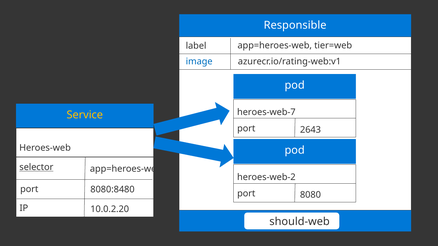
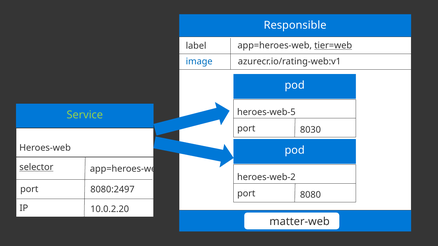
tier=web underline: none -> present
heroes-web-7: heroes-web-7 -> heroes-web-5
Service colour: yellow -> light green
2643: 2643 -> 8030
8080:8480: 8080:8480 -> 8080:2497
should-web: should-web -> matter-web
